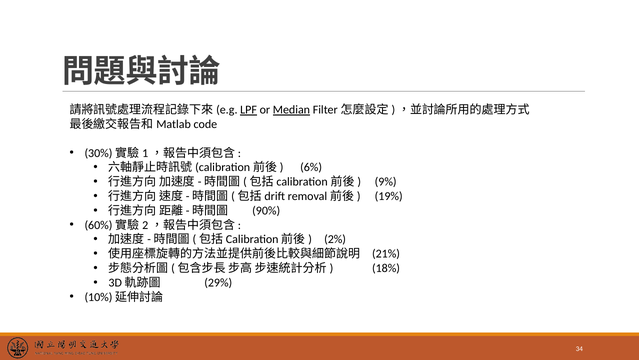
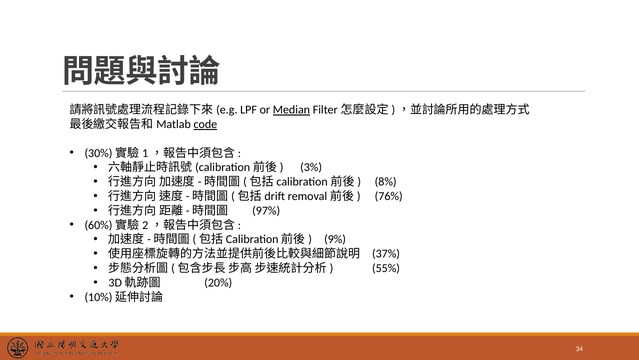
LPF underline: present -> none
code underline: none -> present
6%: 6% -> 3%
9%: 9% -> 8%
19%: 19% -> 76%
90%: 90% -> 97%
2%: 2% -> 9%
21%: 21% -> 37%
18%: 18% -> 55%
29%: 29% -> 20%
